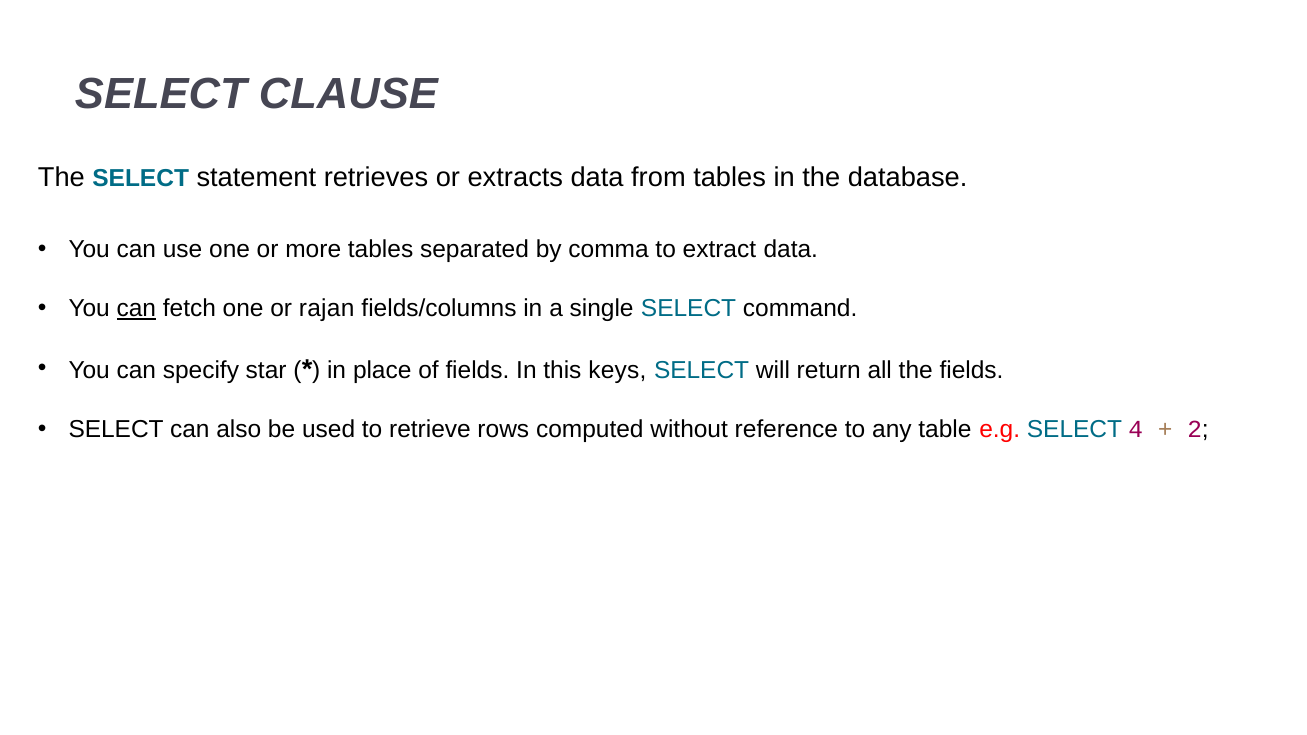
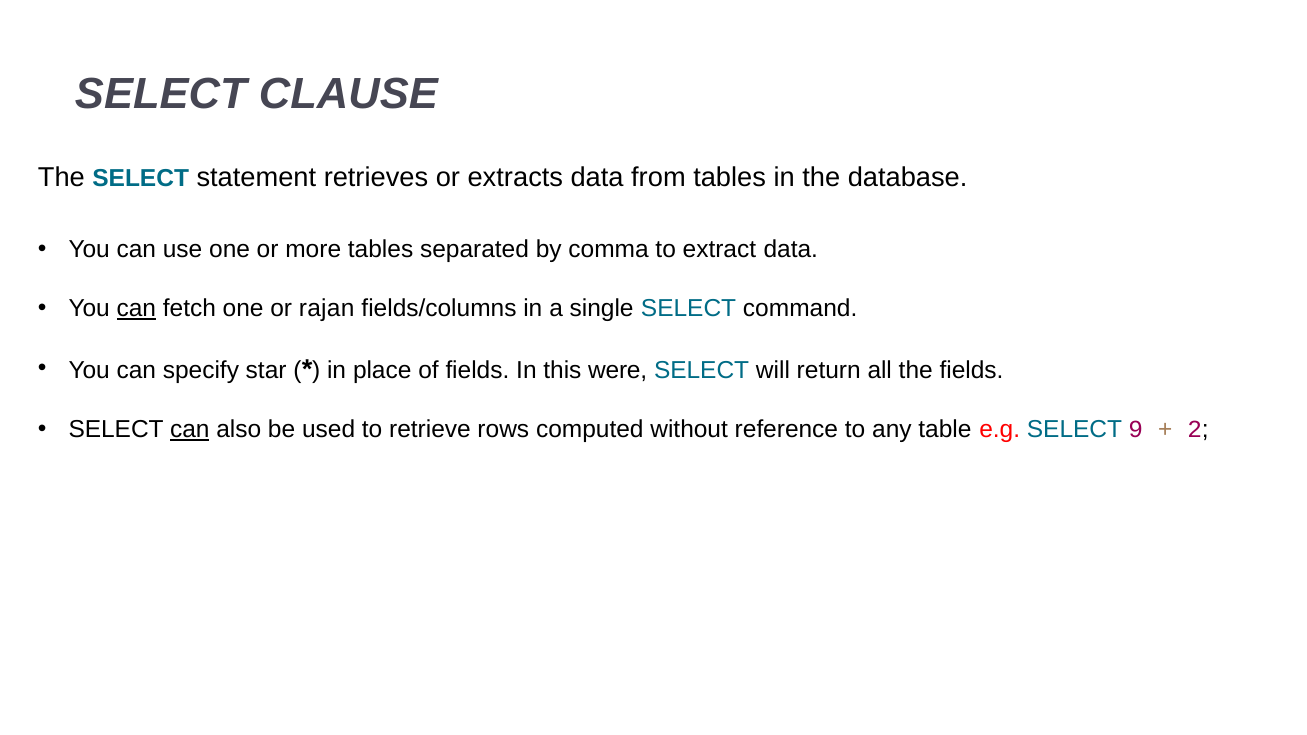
keys: keys -> were
can at (190, 430) underline: none -> present
4: 4 -> 9
